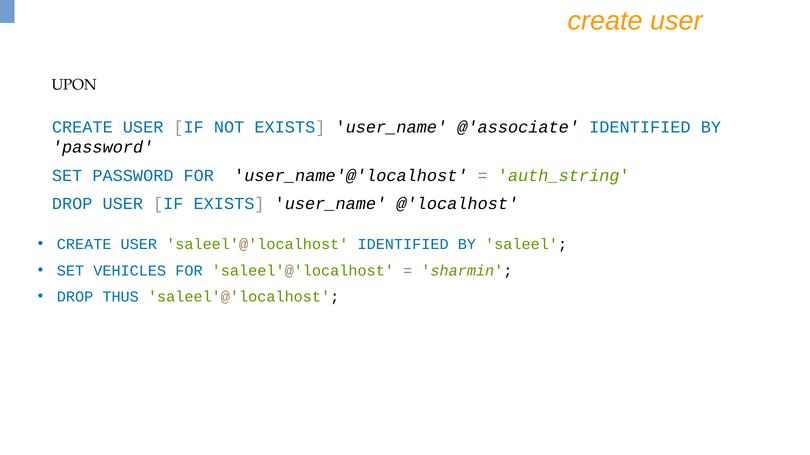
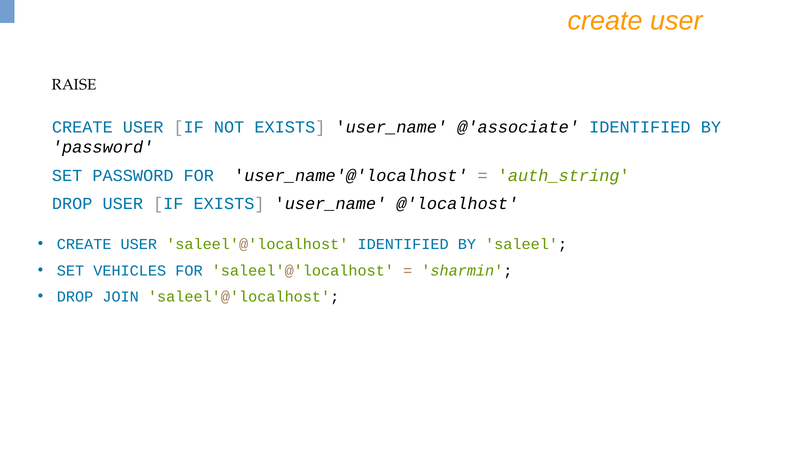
UPON: UPON -> RAISE
THUS: THUS -> JOIN
